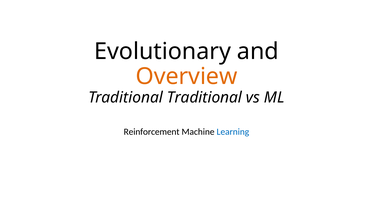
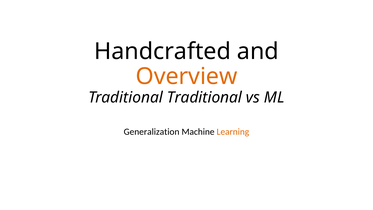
Evolutionary: Evolutionary -> Handcrafted
Reinforcement: Reinforcement -> Generalization
Learning colour: blue -> orange
